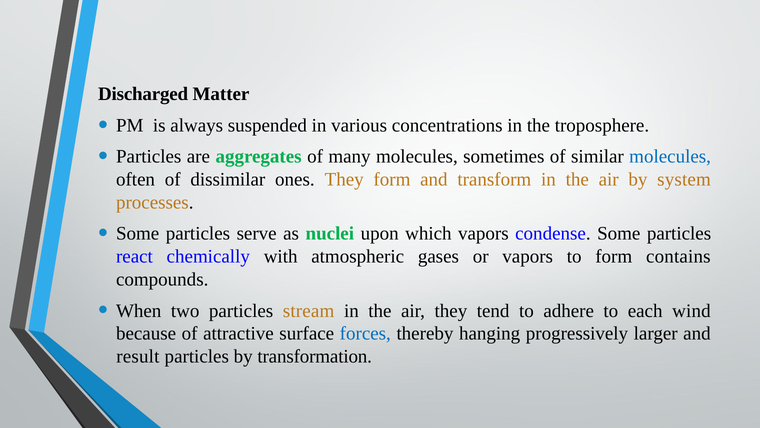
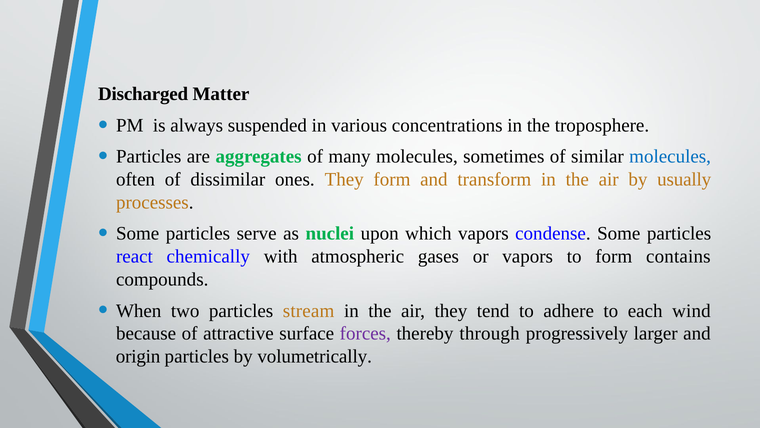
system: system -> usually
forces colour: blue -> purple
hanging: hanging -> through
result: result -> origin
transformation: transformation -> volumetrically
